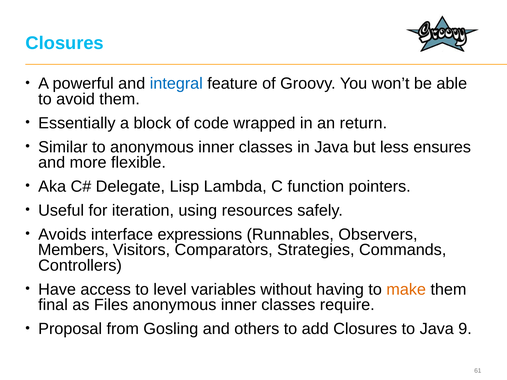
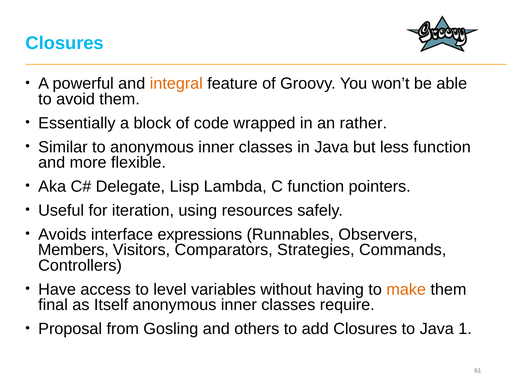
integral colour: blue -> orange
return: return -> rather
less ensures: ensures -> function
Files: Files -> Itself
9: 9 -> 1
